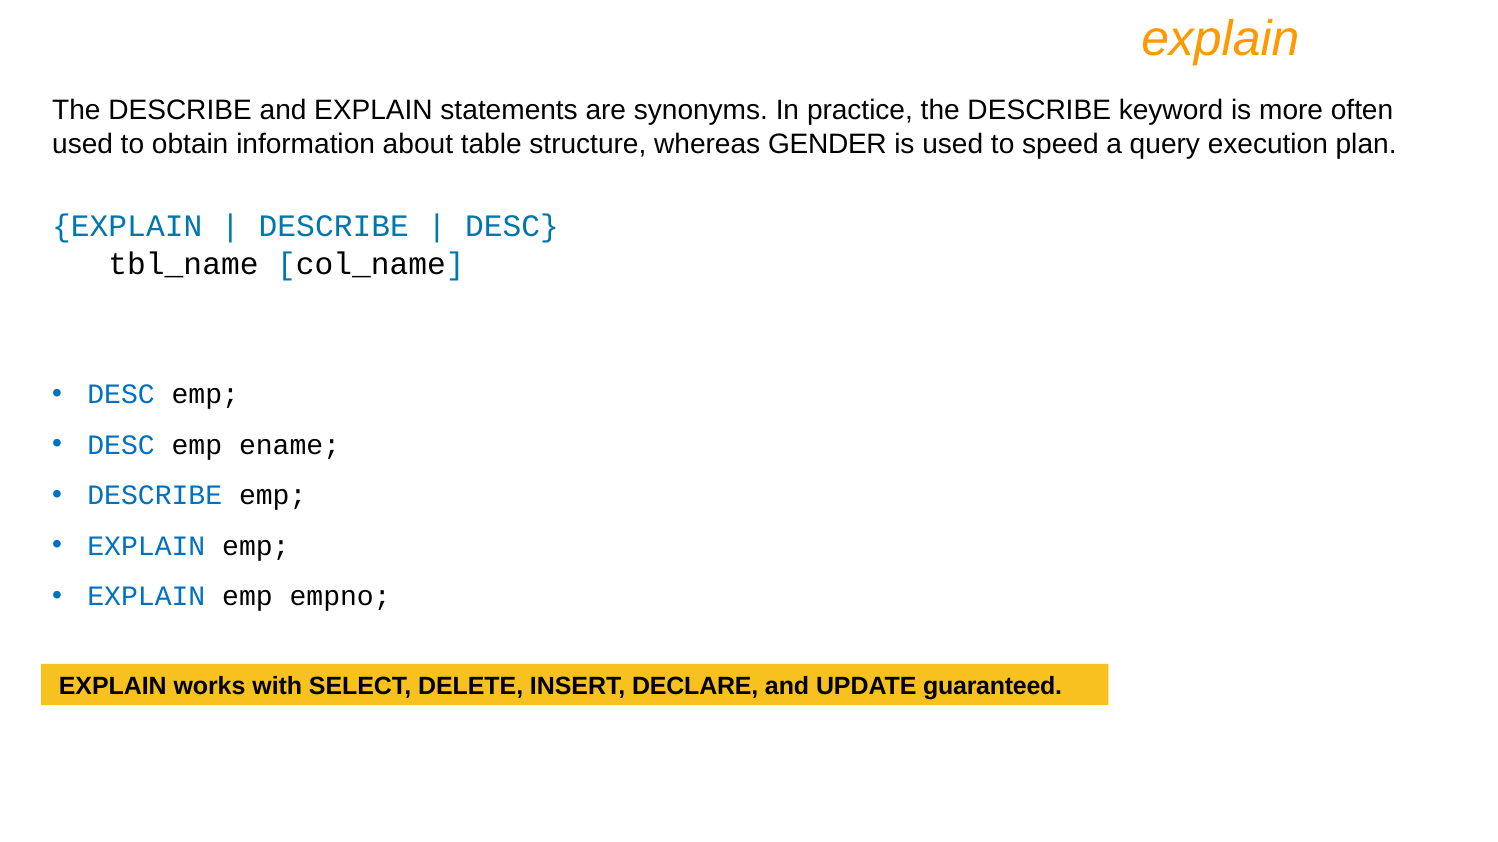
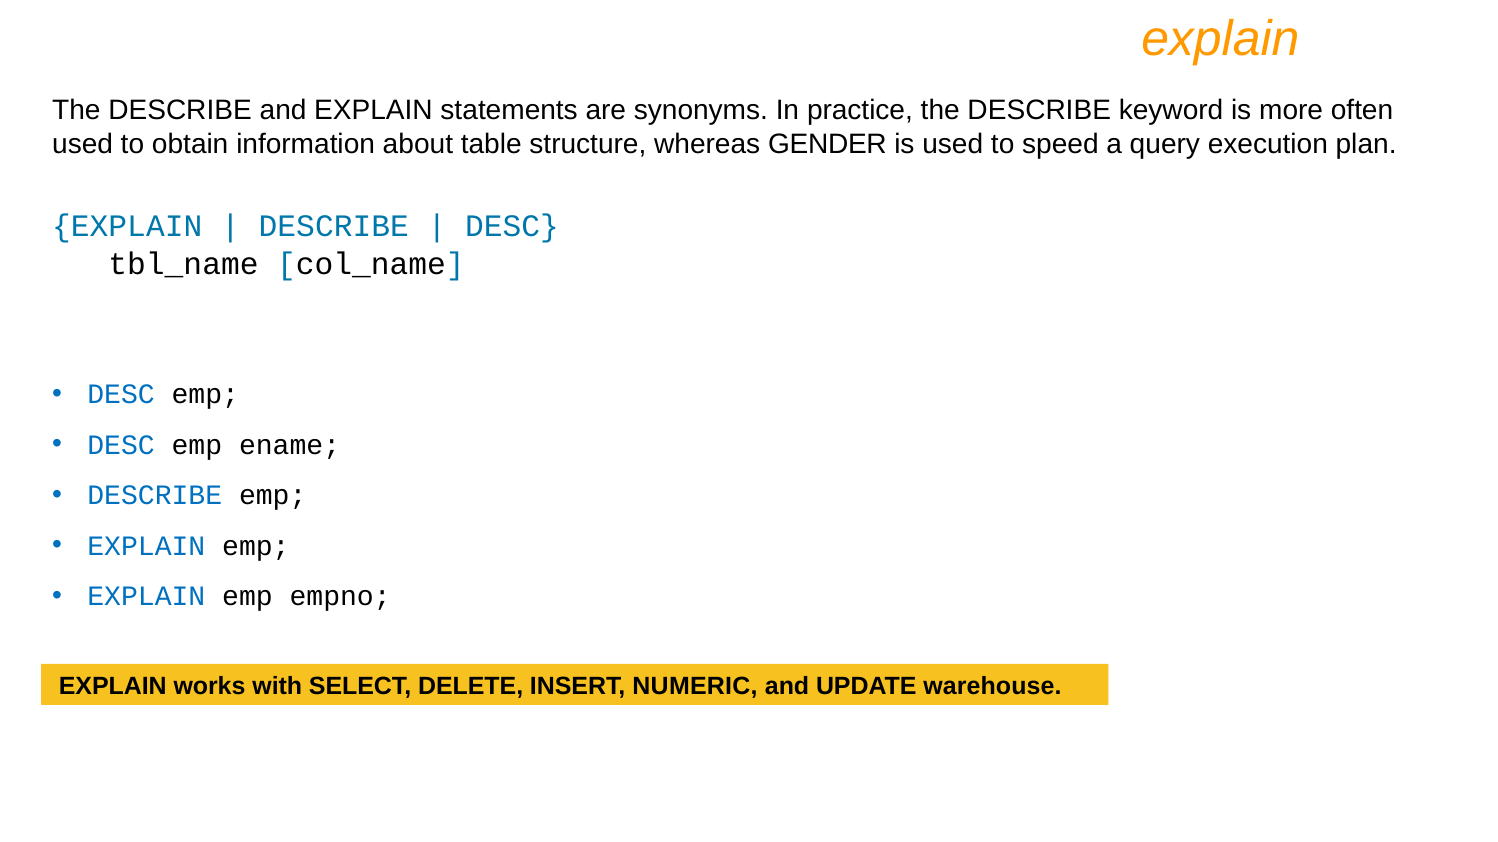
DECLARE: DECLARE -> NUMERIC
guaranteed: guaranteed -> warehouse
